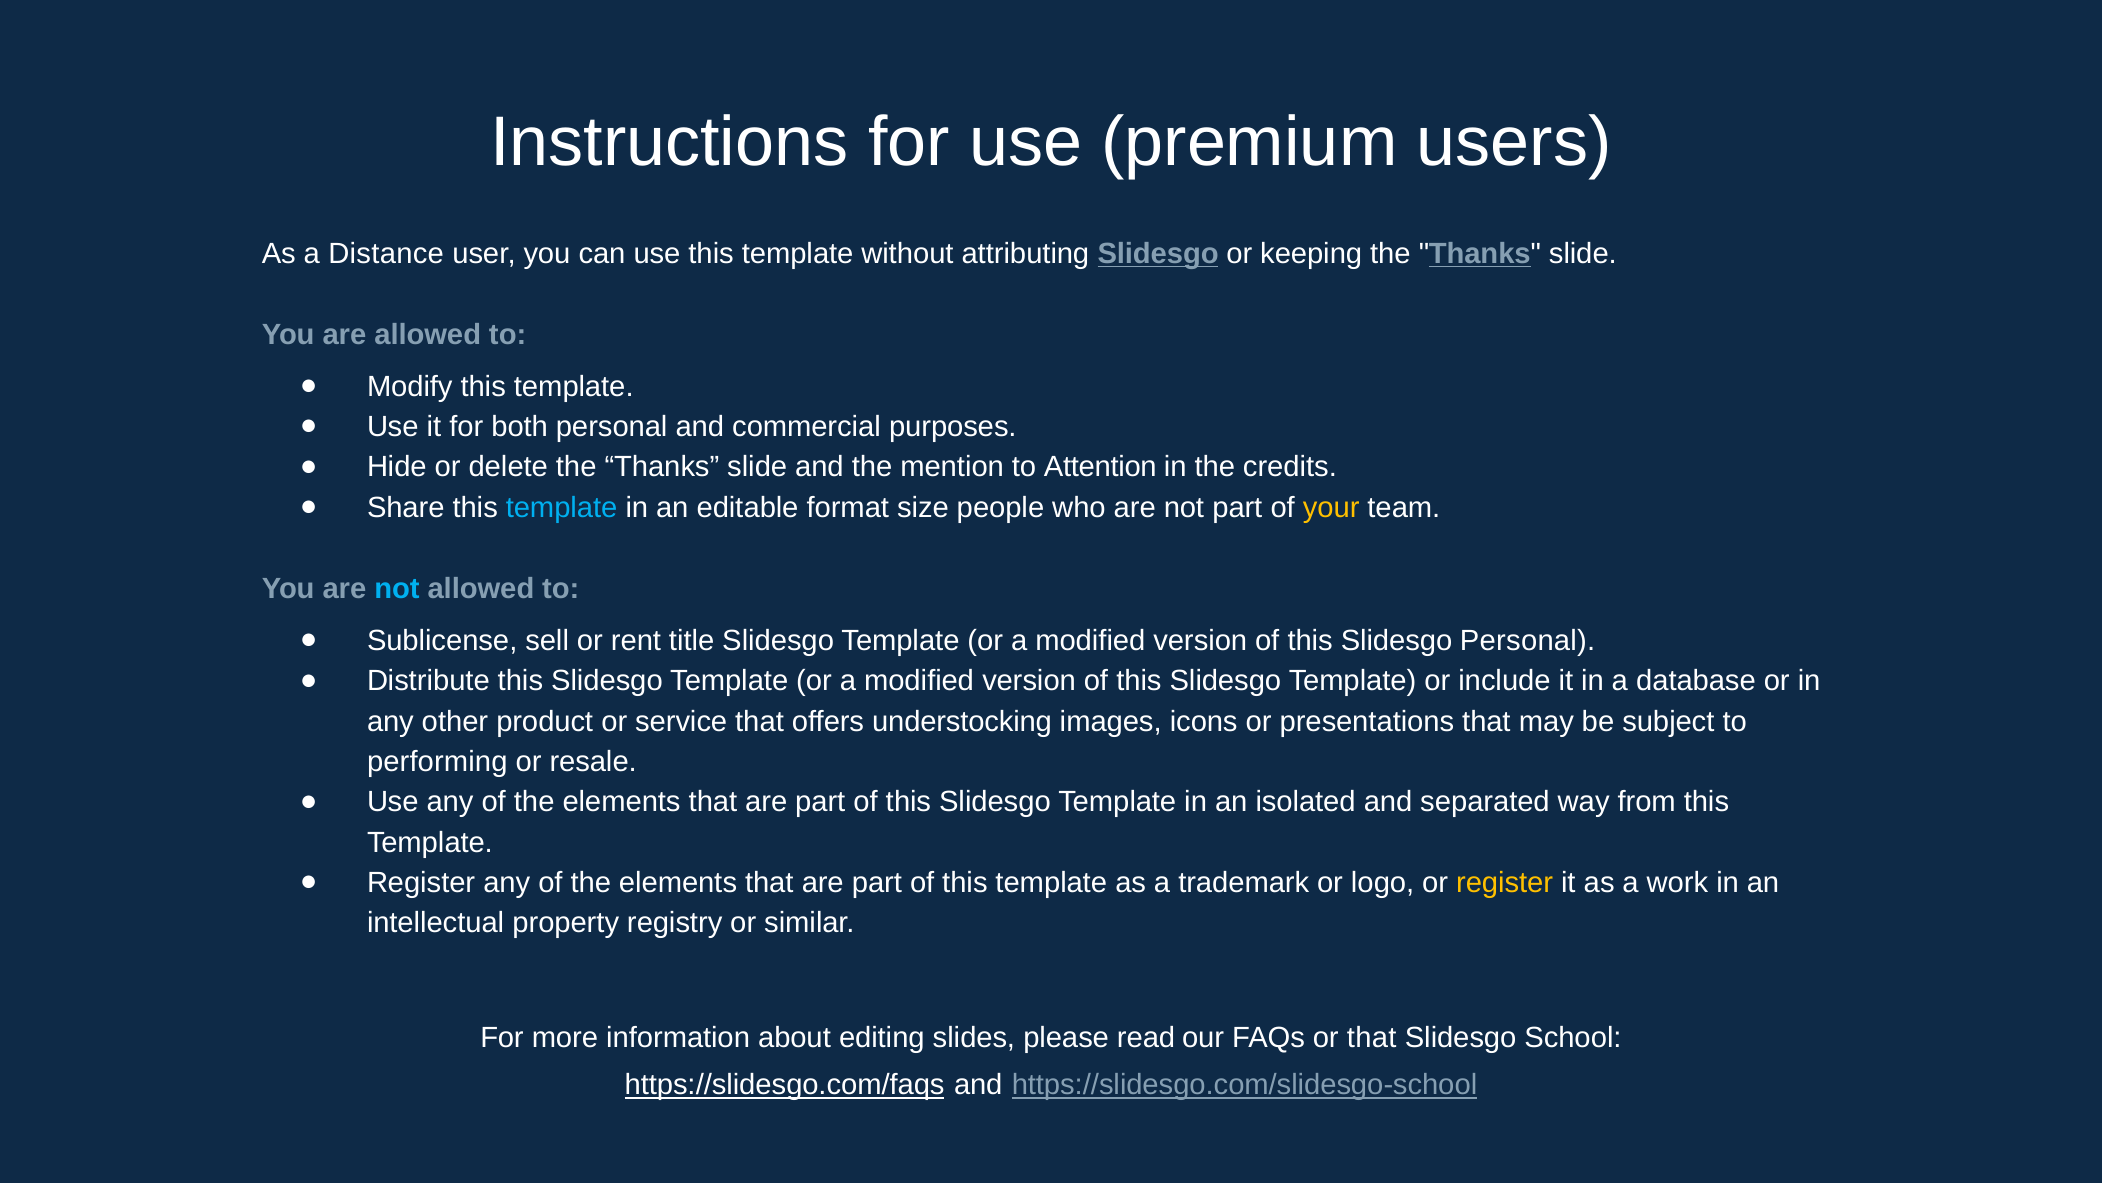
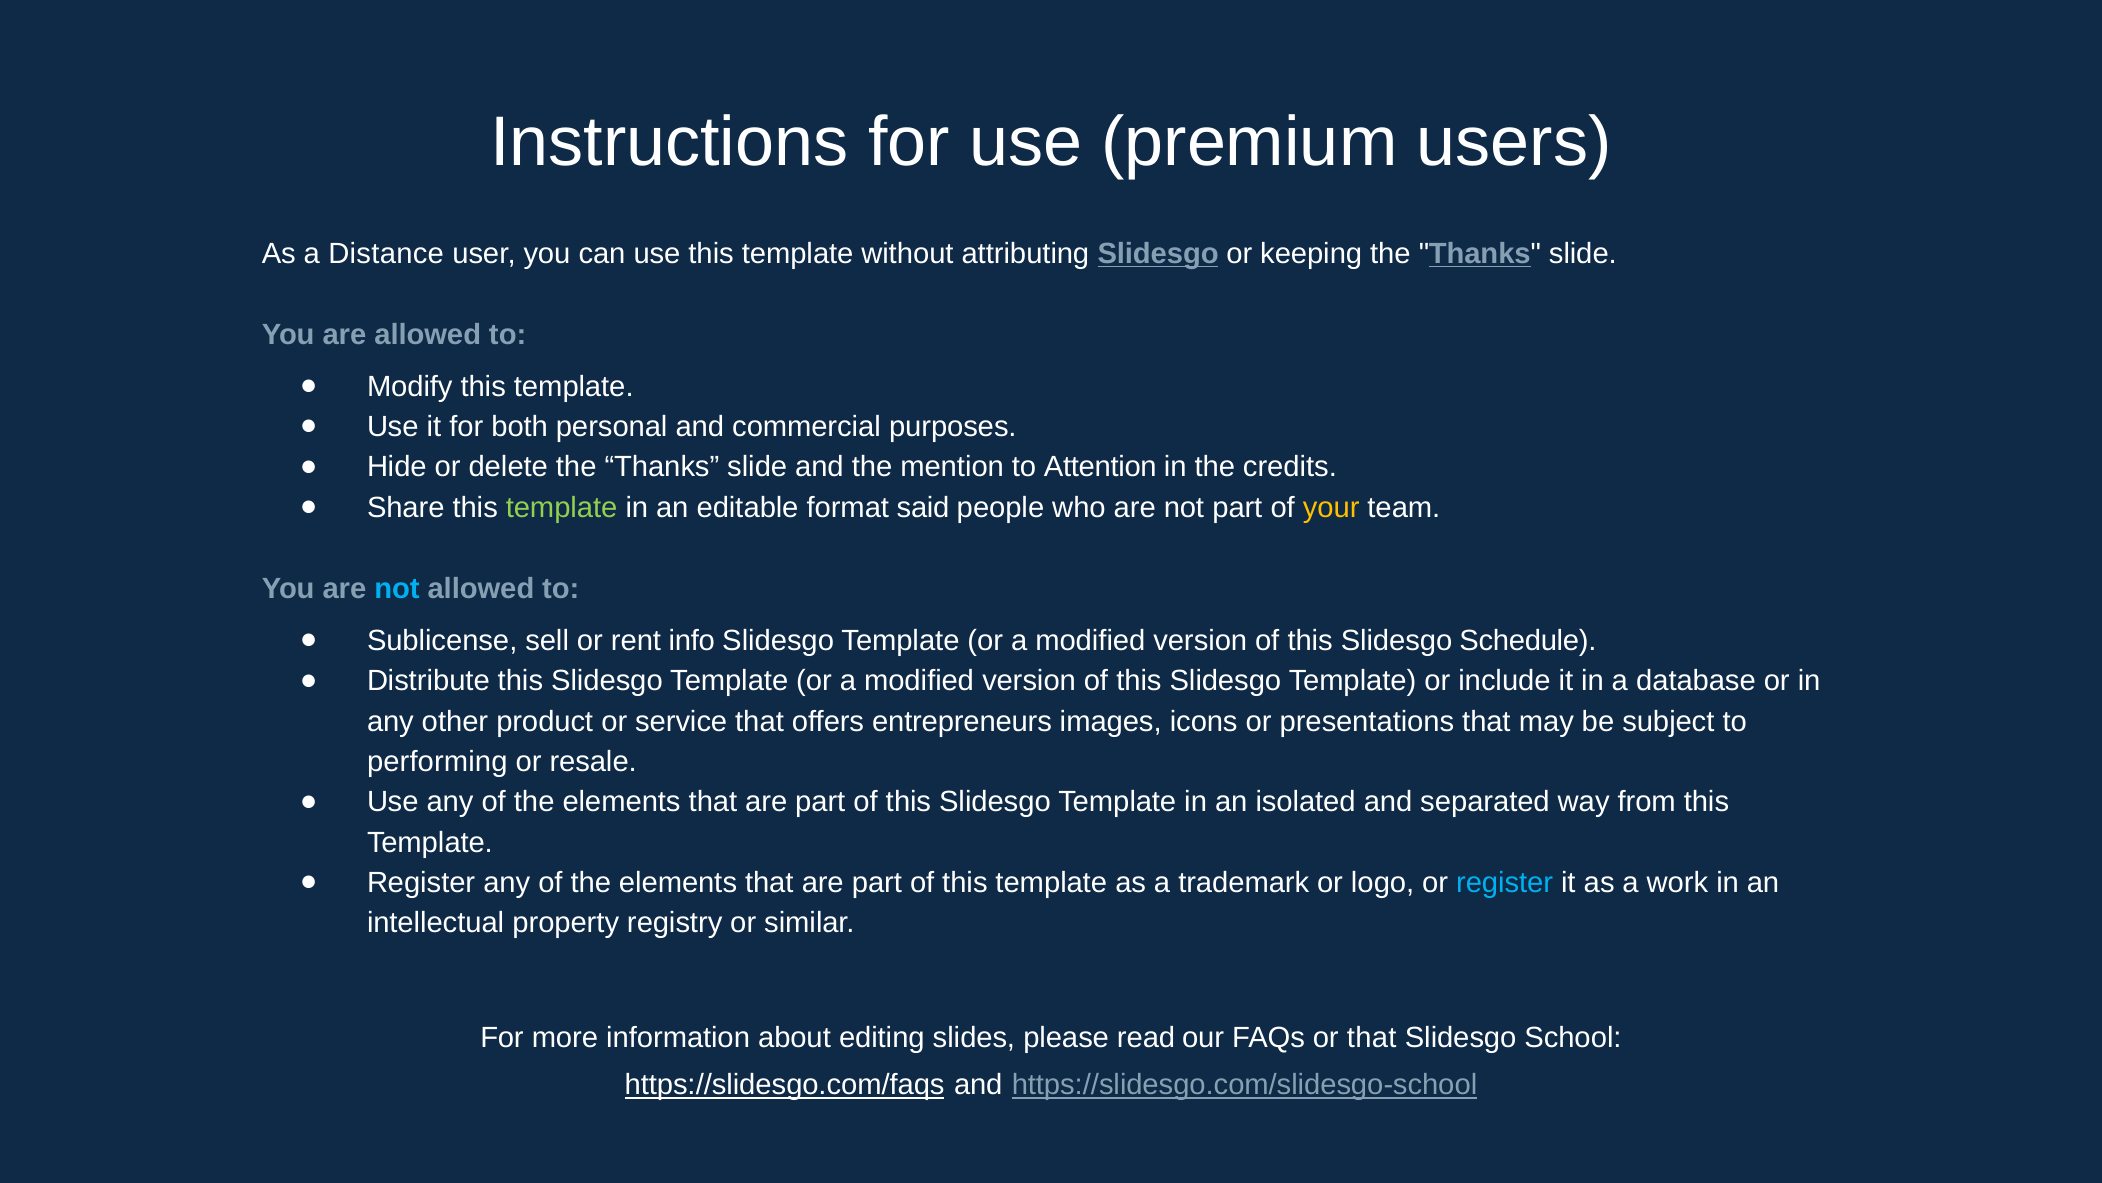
template at (562, 507) colour: light blue -> light green
size: size -> said
title: title -> info
Slidesgo Personal: Personal -> Schedule
understocking: understocking -> entrepreneurs
register at (1505, 882) colour: yellow -> light blue
